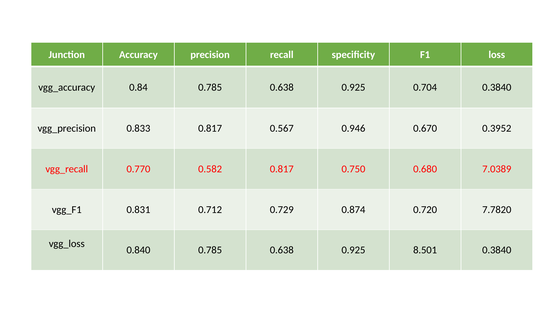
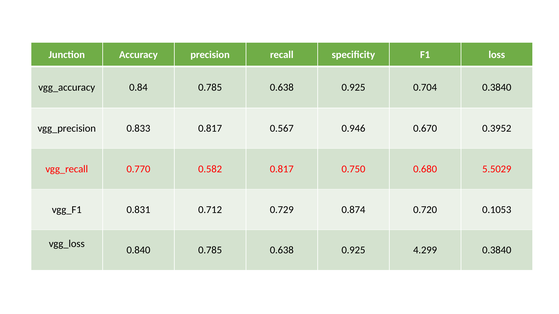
7.0389: 7.0389 -> 5.5029
7.7820: 7.7820 -> 0.1053
8.501: 8.501 -> 4.299
